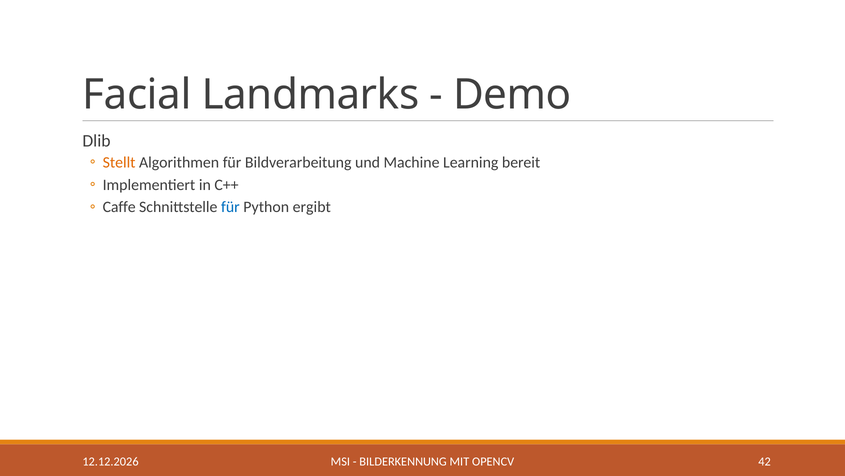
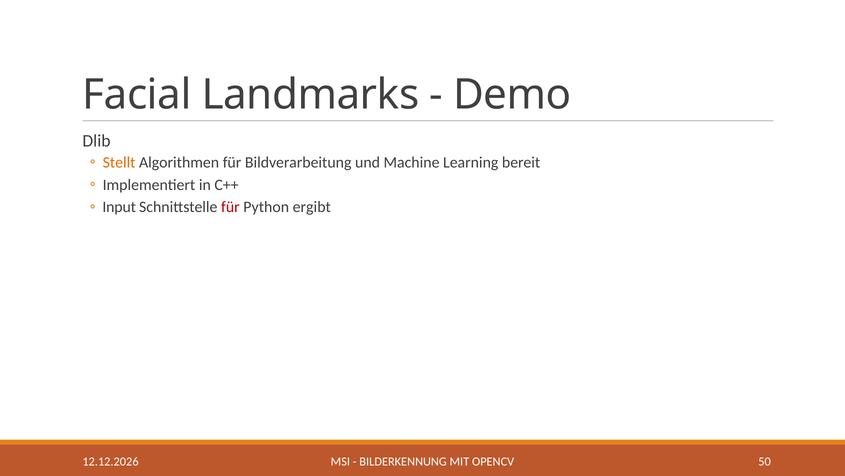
Caffe: Caffe -> Input
für at (230, 207) colour: blue -> red
42: 42 -> 50
